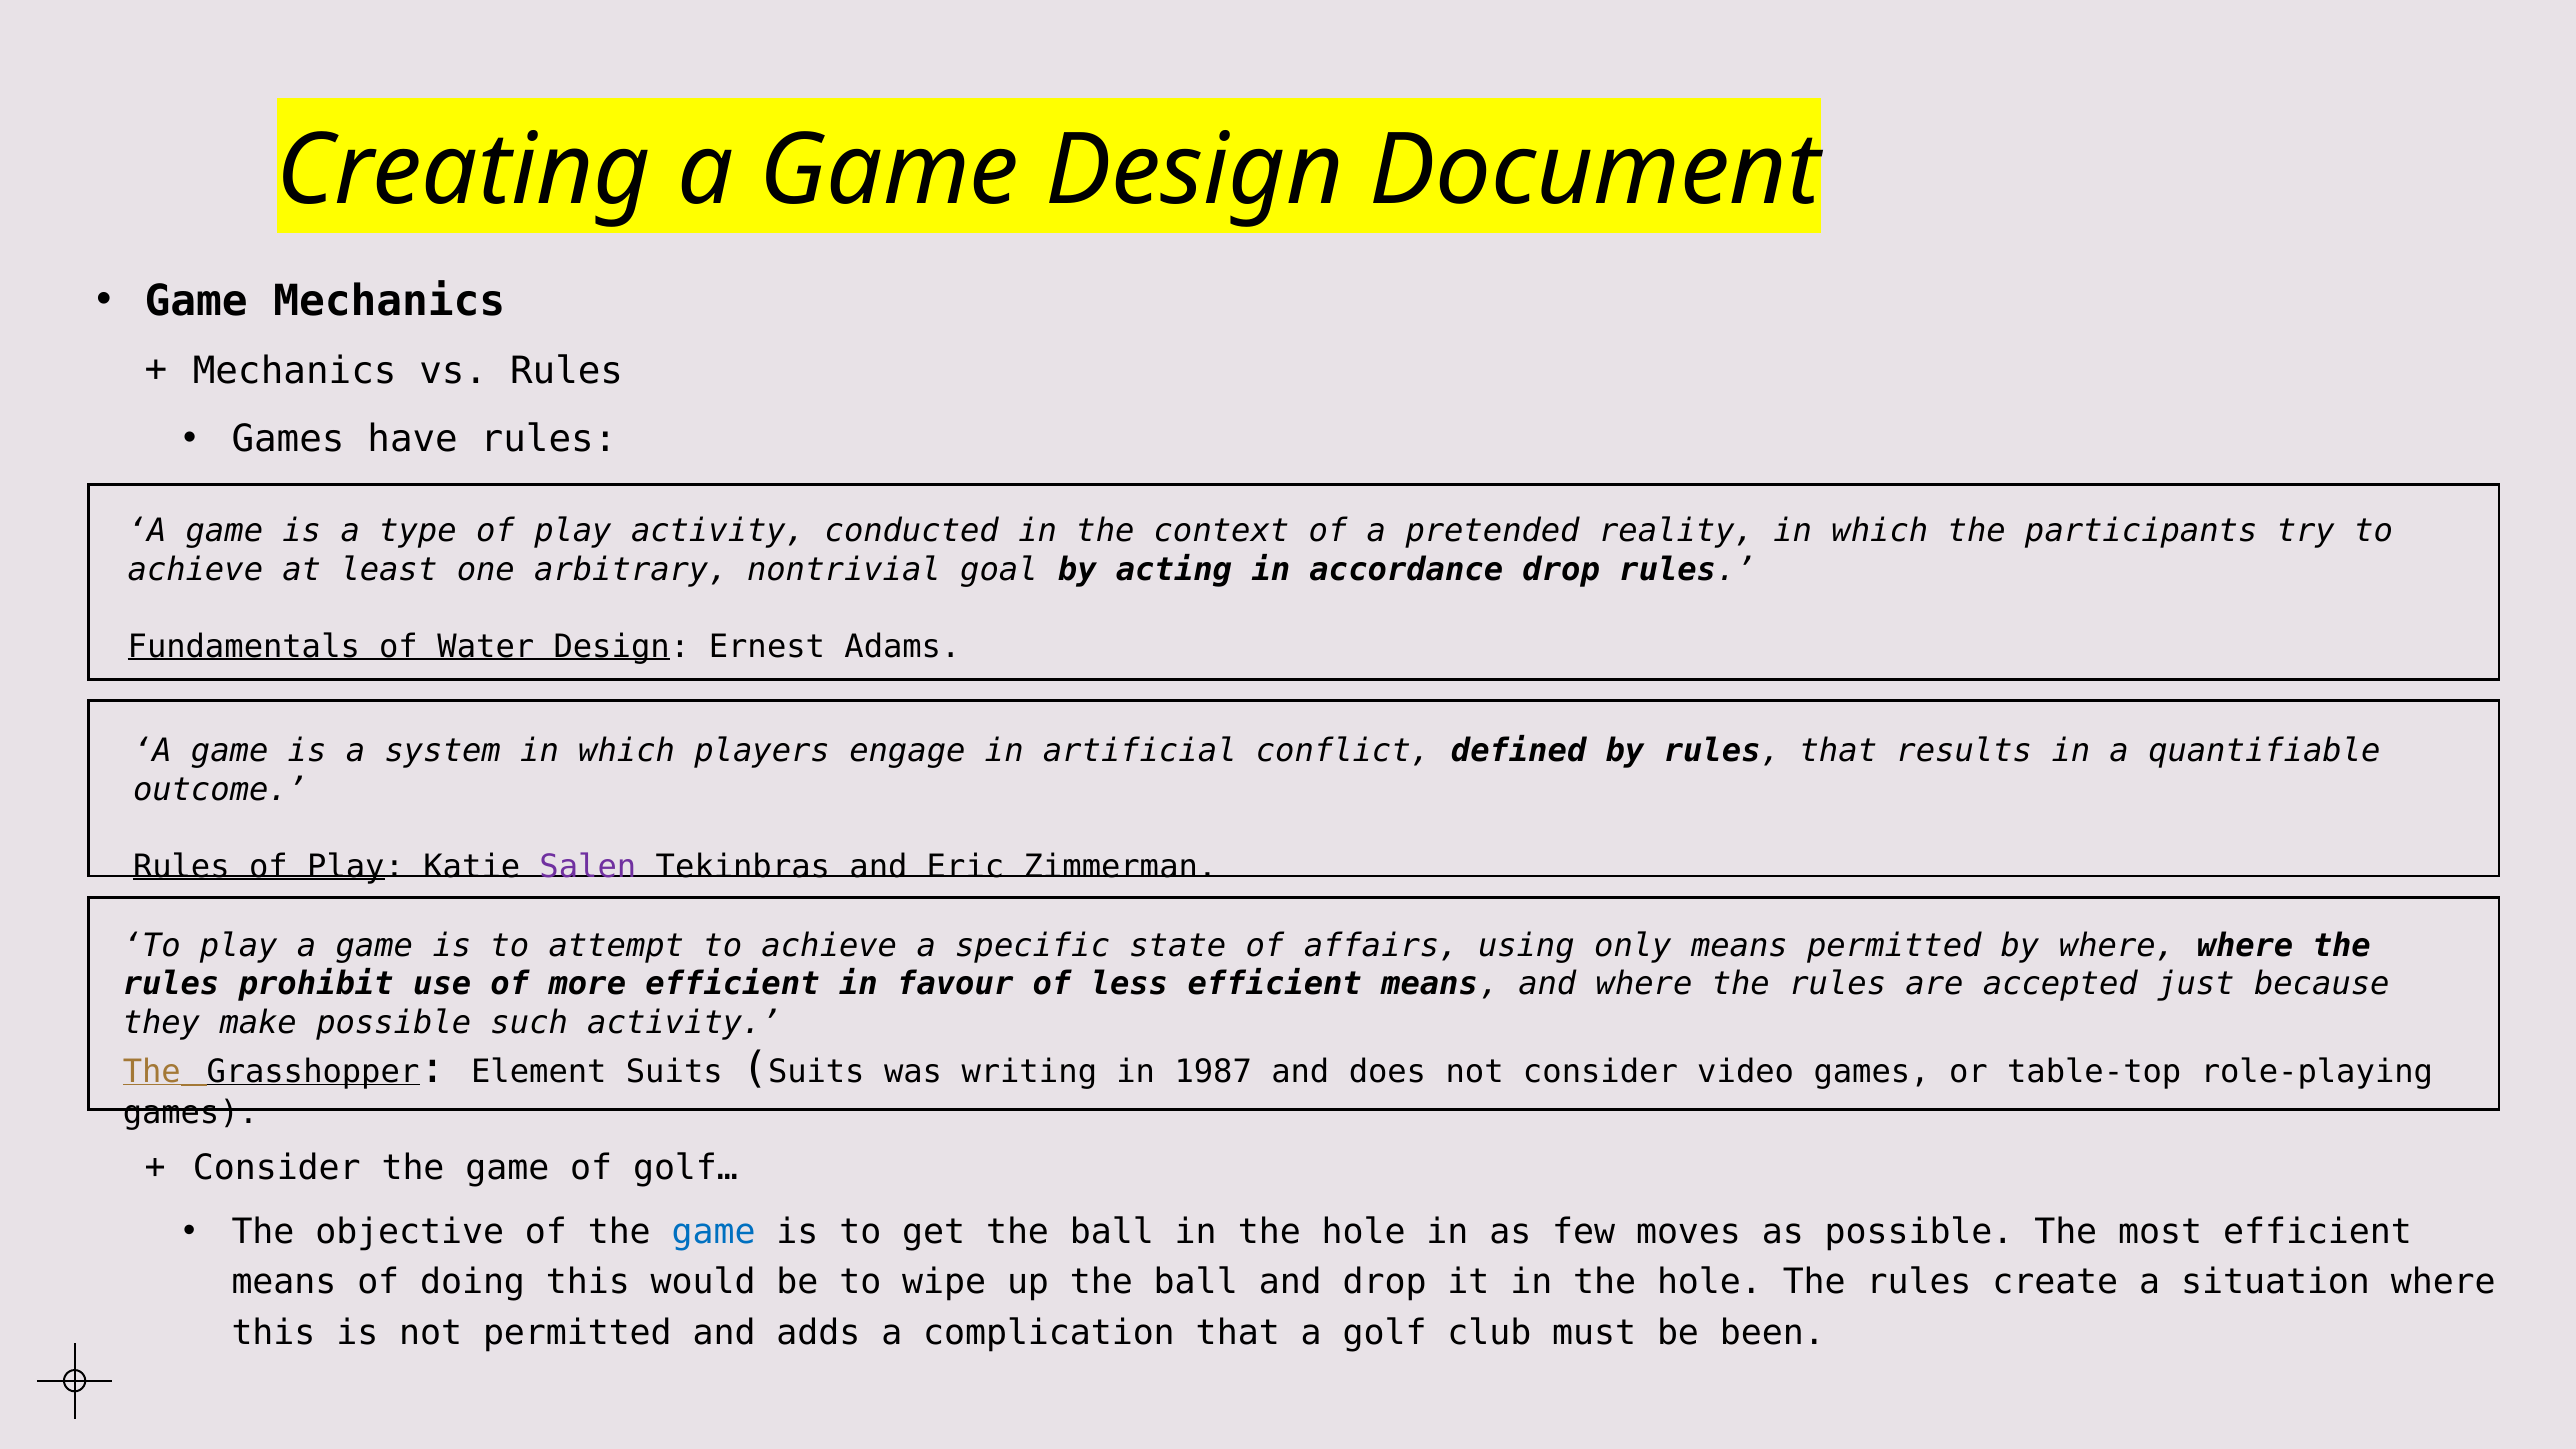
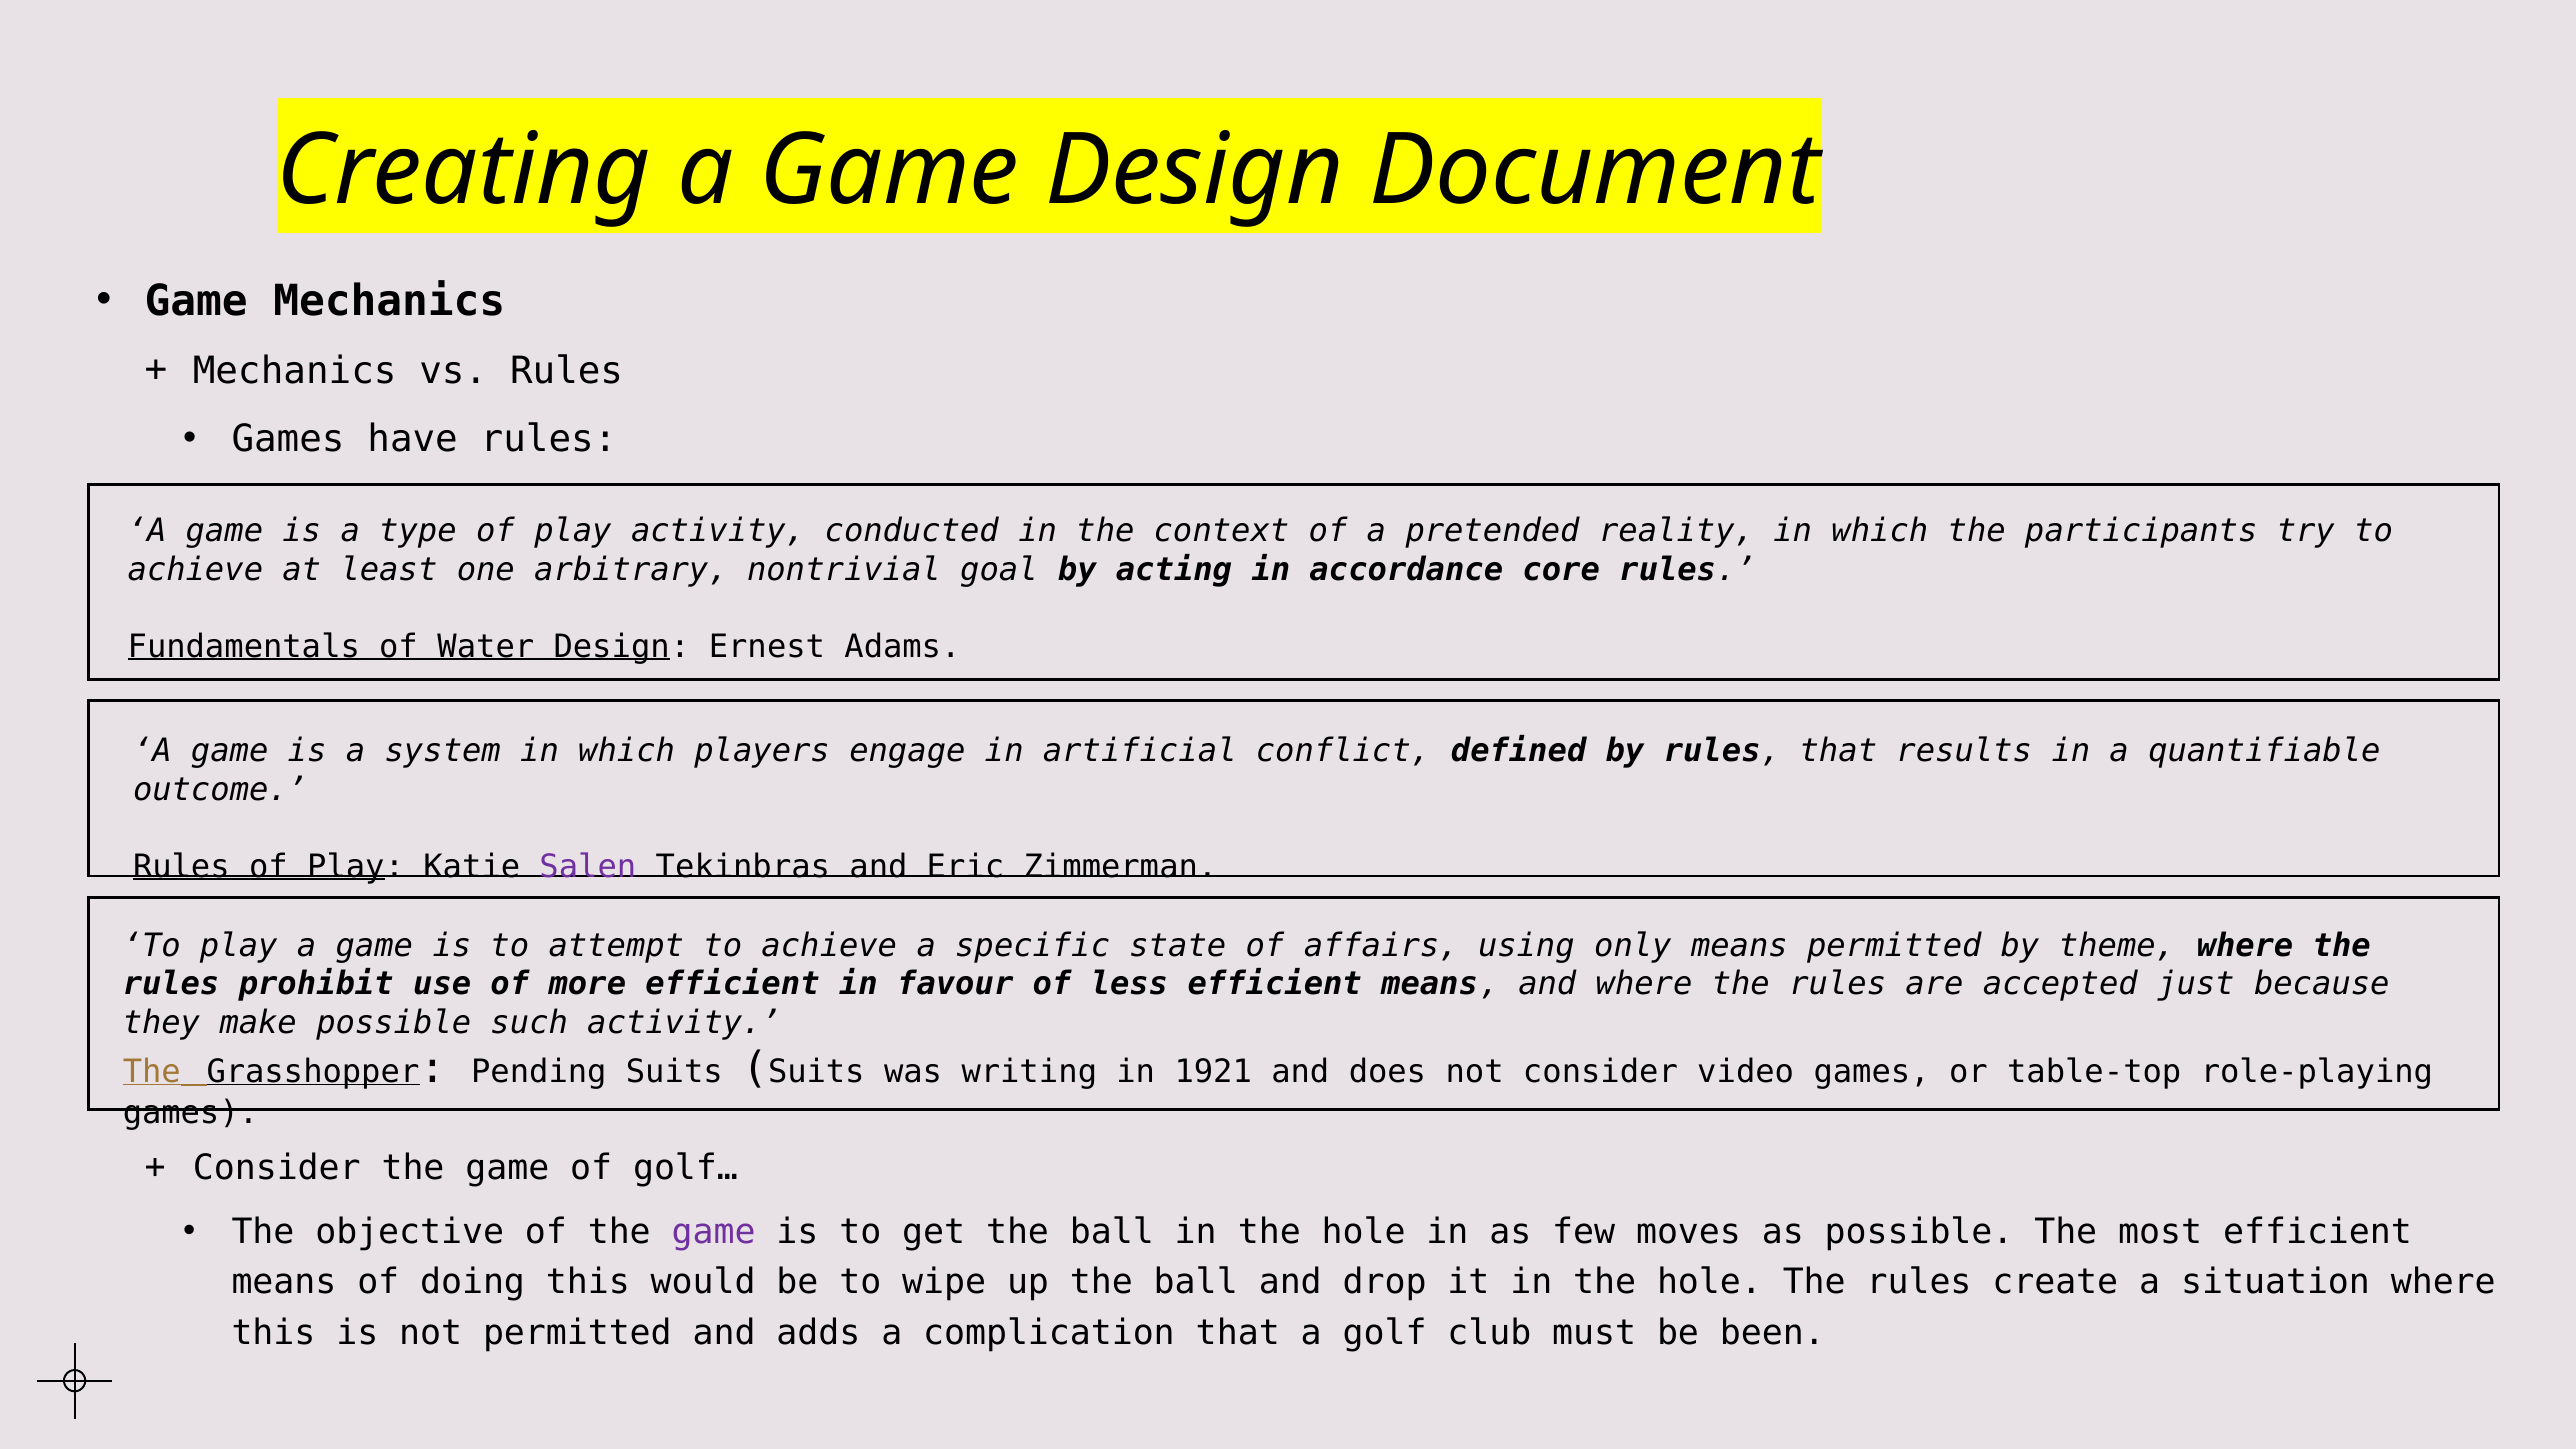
accordance drop: drop -> core
by where: where -> theme
Element: Element -> Pending
1987: 1987 -> 1921
game at (714, 1232) colour: blue -> purple
